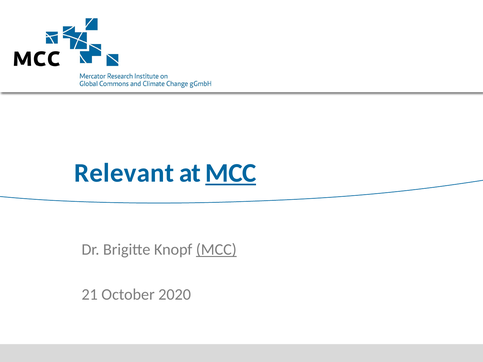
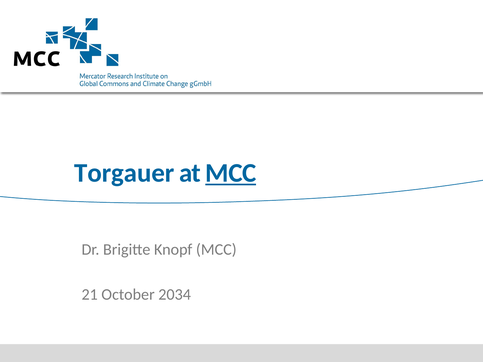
Relevant: Relevant -> Torgauer
MCC at (216, 250) underline: present -> none
2020: 2020 -> 2034
